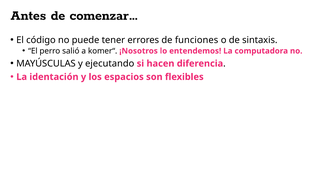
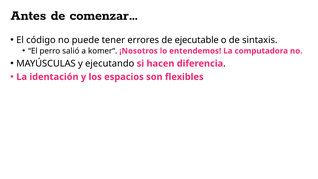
funciones: funciones -> ejecutable
